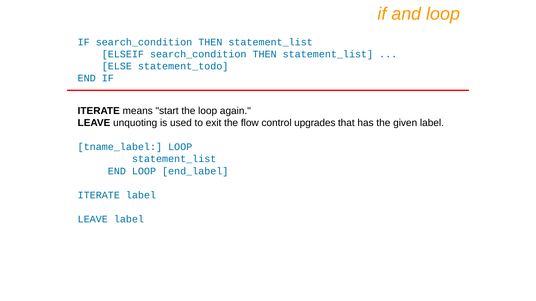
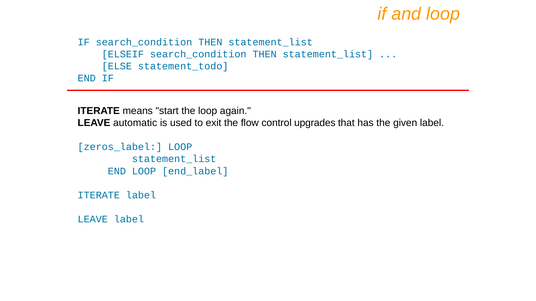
unquoting: unquoting -> automatic
tname_label: tname_label -> zeros_label
